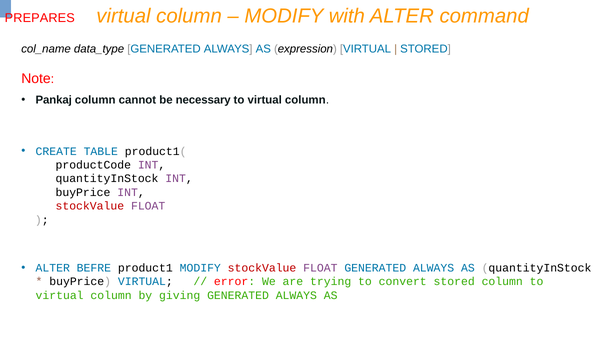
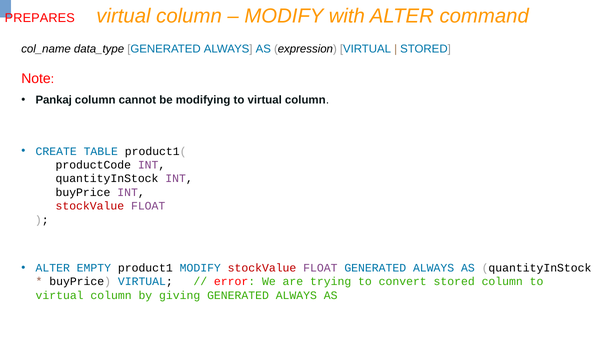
necessary: necessary -> modifying
BEFRE: BEFRE -> EMPTY
